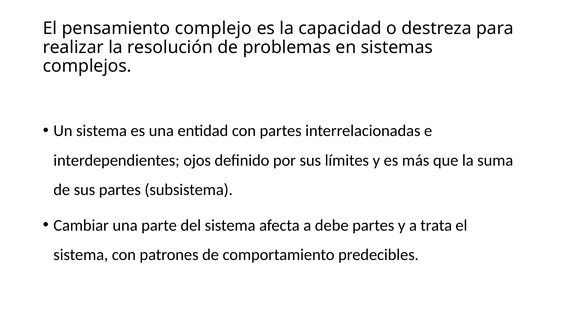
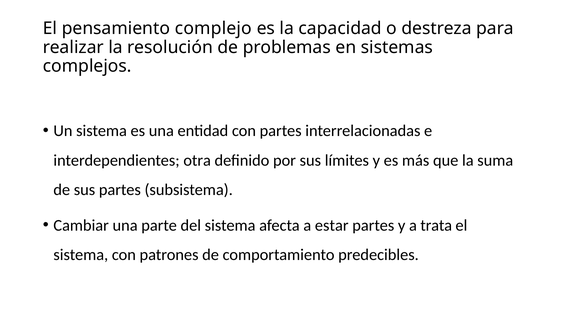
ojos: ojos -> otra
debe: debe -> estar
